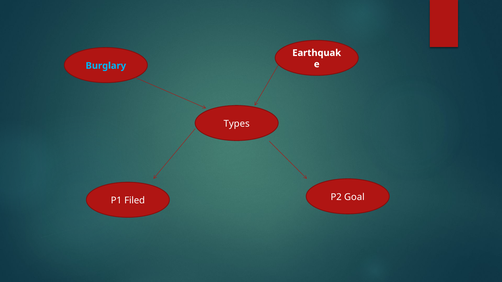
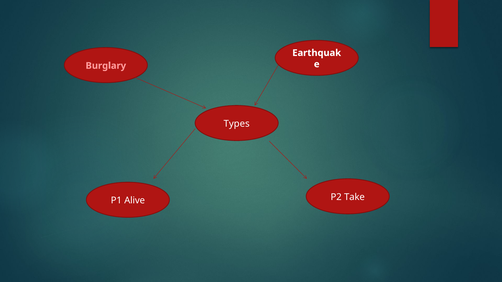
Burglary colour: light blue -> pink
Goal: Goal -> Take
Filed: Filed -> Alive
